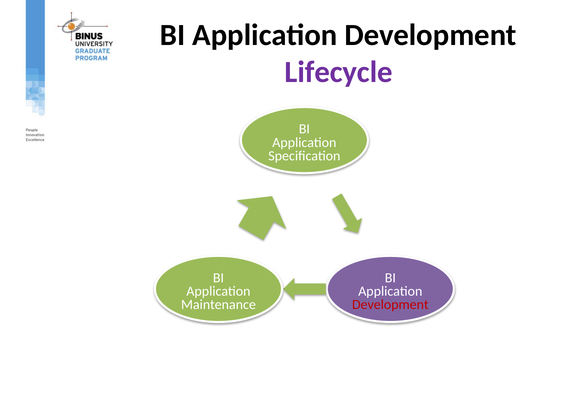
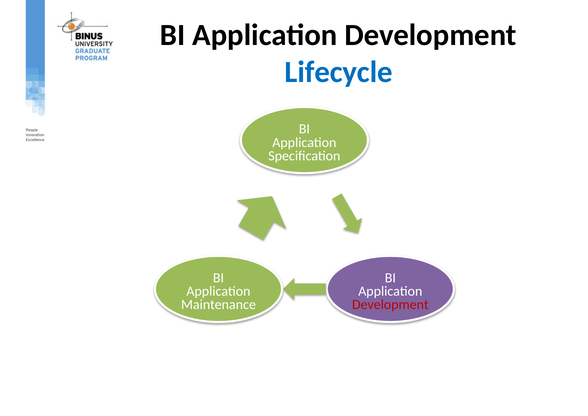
Lifecycle colour: purple -> blue
